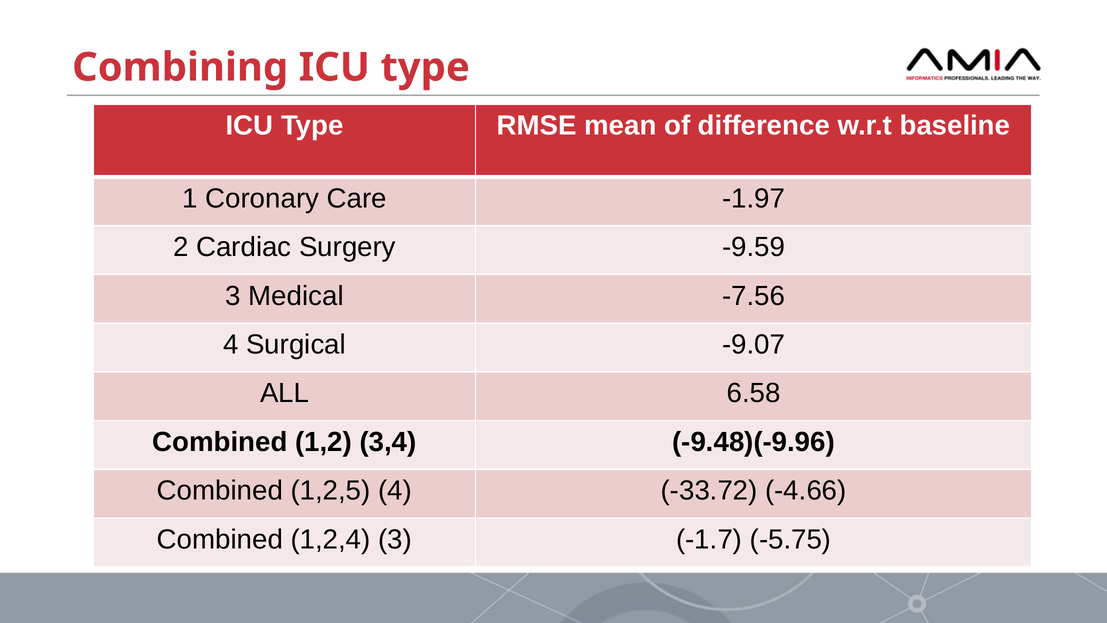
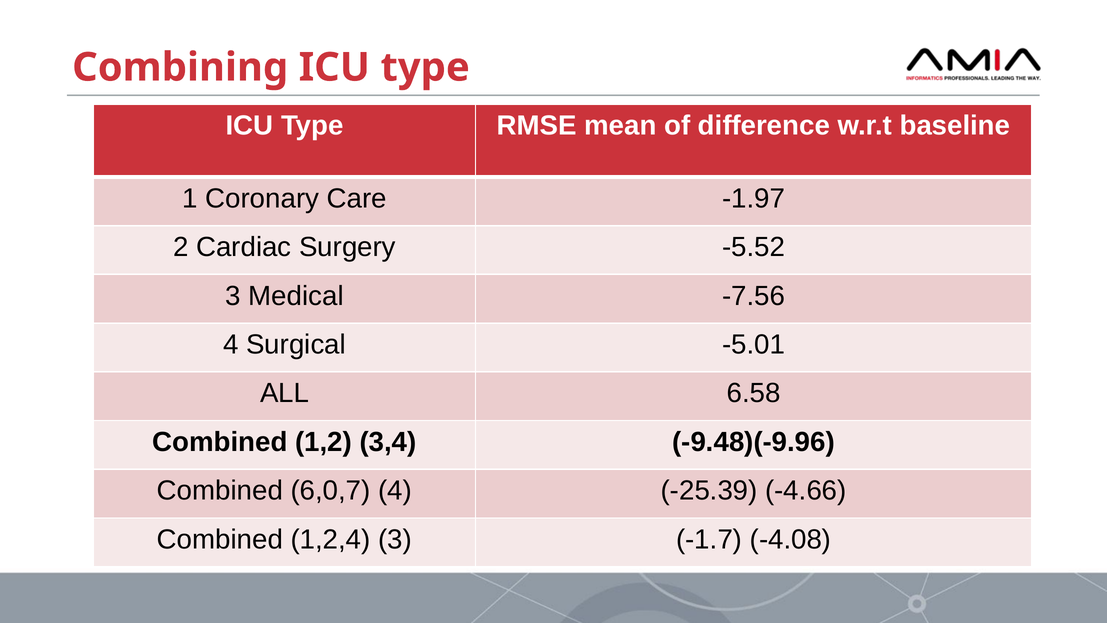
-9.59: -9.59 -> -5.52
-9.07: -9.07 -> -5.01
1,2,5: 1,2,5 -> 6,0,7
-33.72: -33.72 -> -25.39
-5.75: -5.75 -> -4.08
